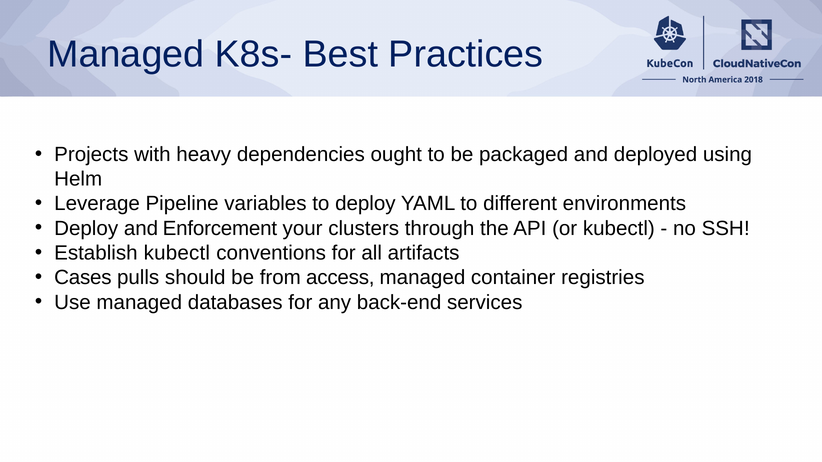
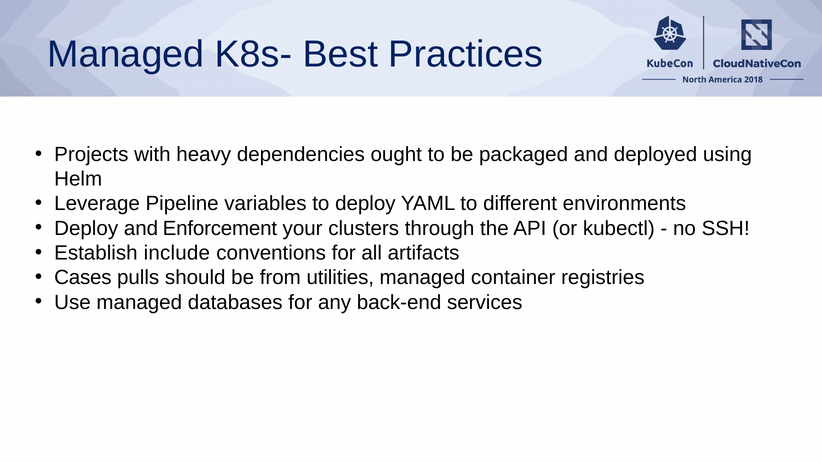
Establish kubectl: kubectl -> include
access: access -> utilities
